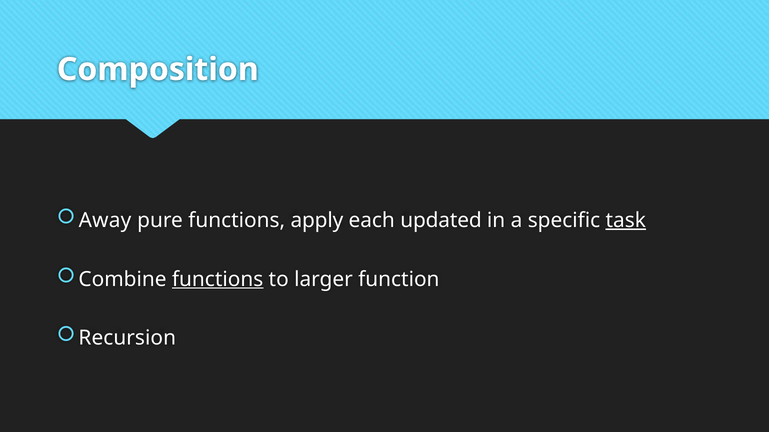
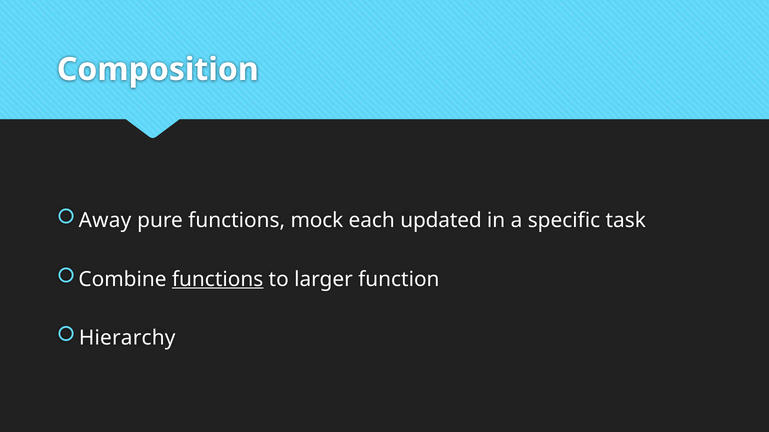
apply: apply -> mock
task underline: present -> none
Recursion: Recursion -> Hierarchy
